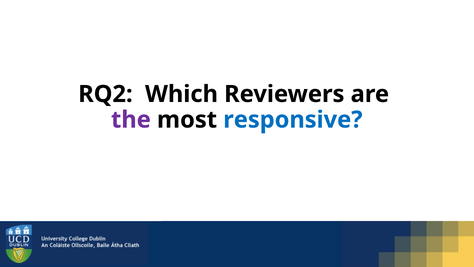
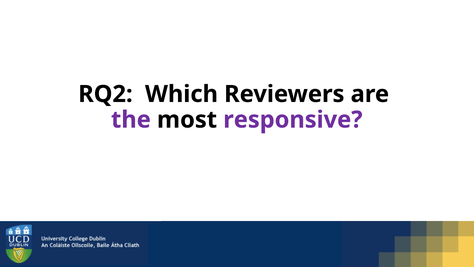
responsive colour: blue -> purple
